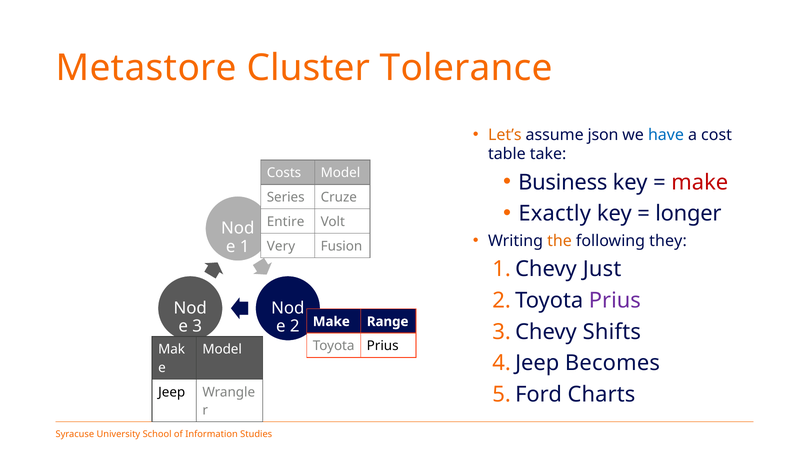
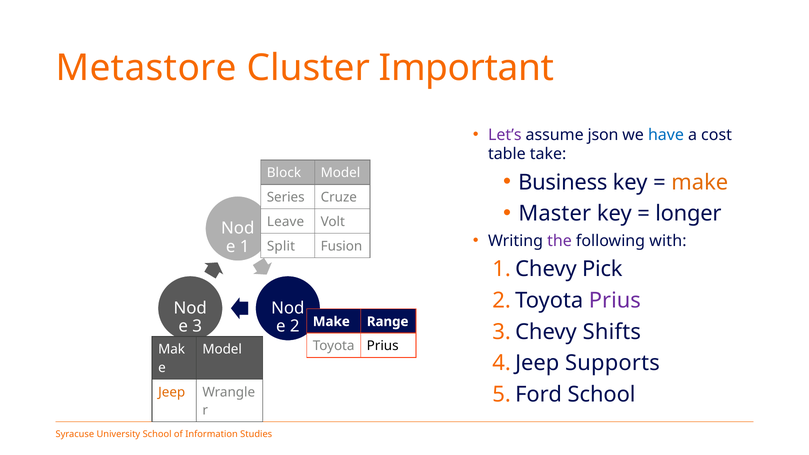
Tolerance: Tolerance -> Important
Let’s colour: orange -> purple
Costs: Costs -> Block
make at (700, 182) colour: red -> orange
Exactly: Exactly -> Master
Entire: Entire -> Leave
the colour: orange -> purple
they: they -> with
Very: Very -> Split
Just: Just -> Pick
Becomes: Becomes -> Supports
Jeep colour: black -> orange
Charts at (601, 395): Charts -> School
